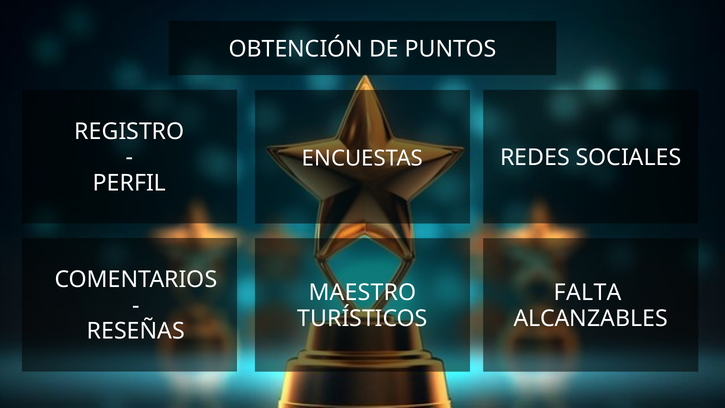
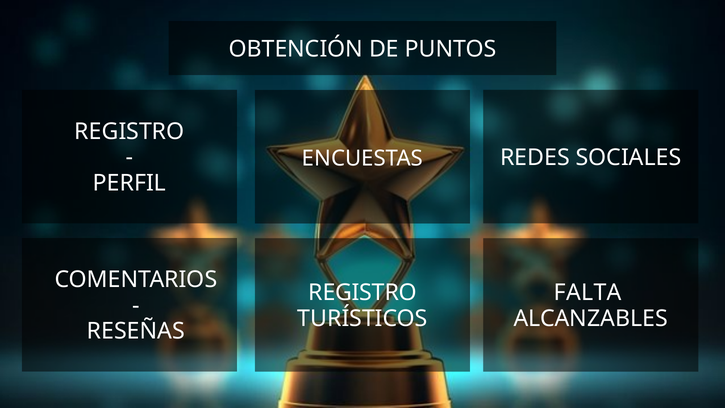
MAESTRO at (362, 293): MAESTRO -> REGISTRO
